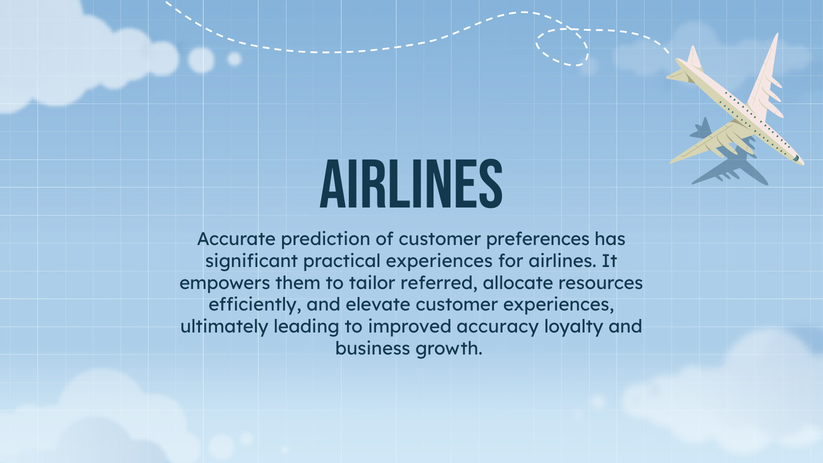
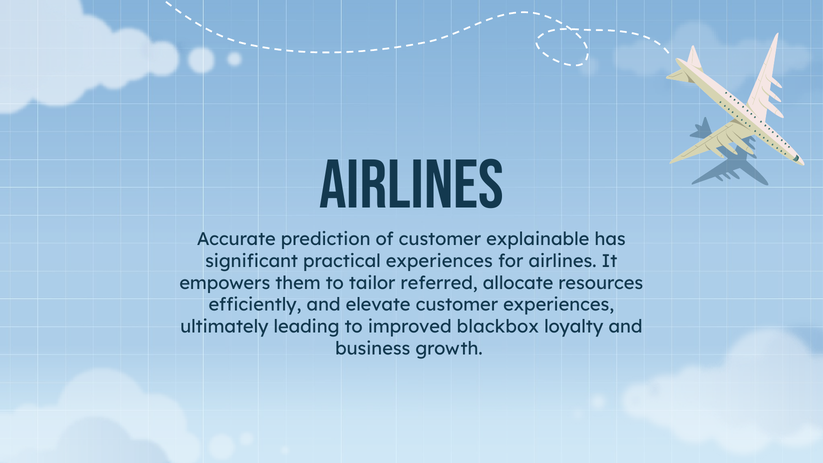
preferences: preferences -> explainable
accuracy: accuracy -> blackbox
